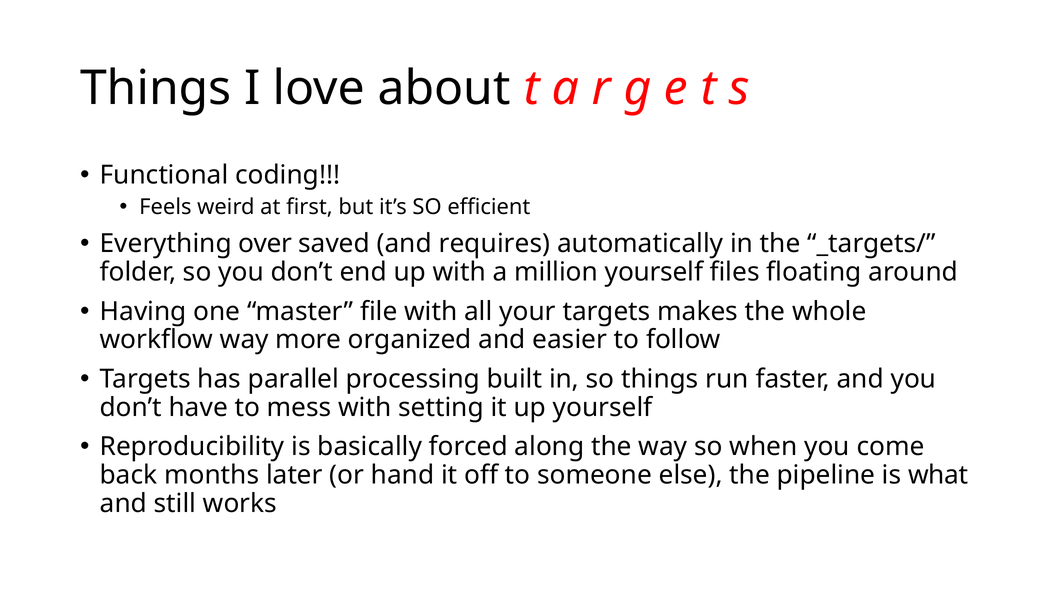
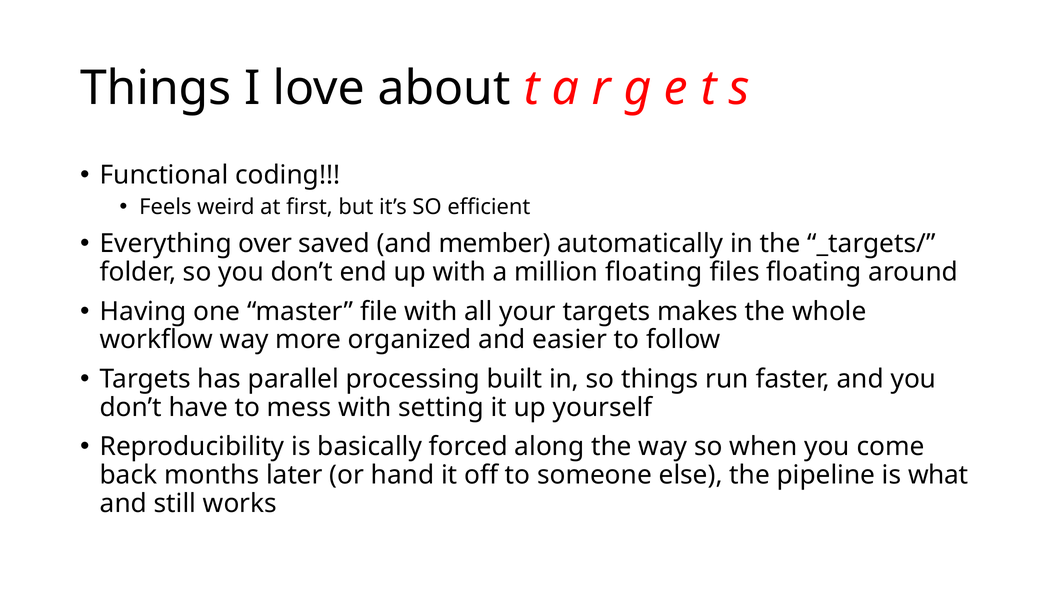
requires: requires -> member
million yourself: yourself -> floating
